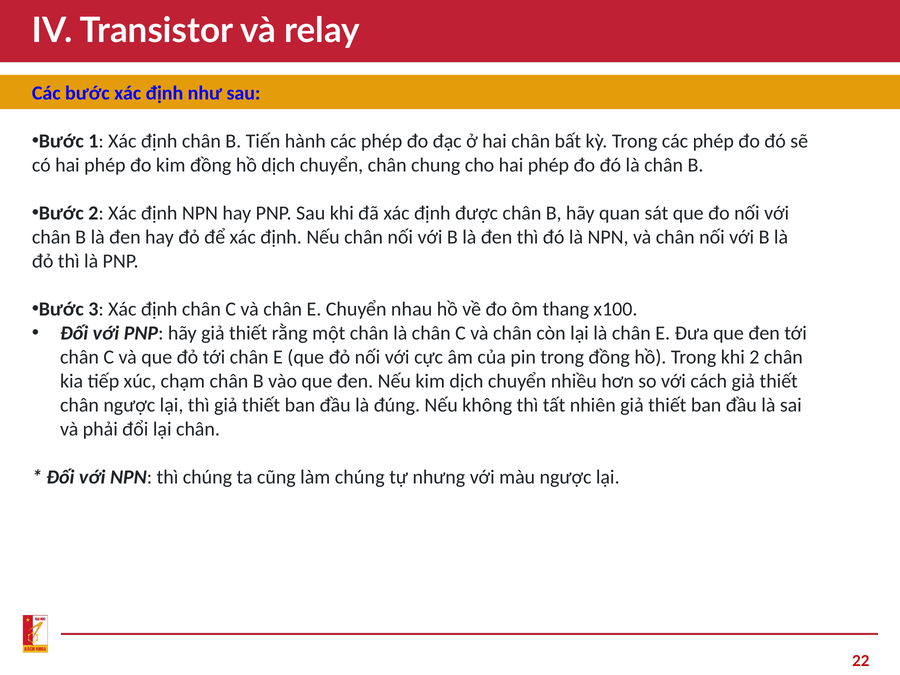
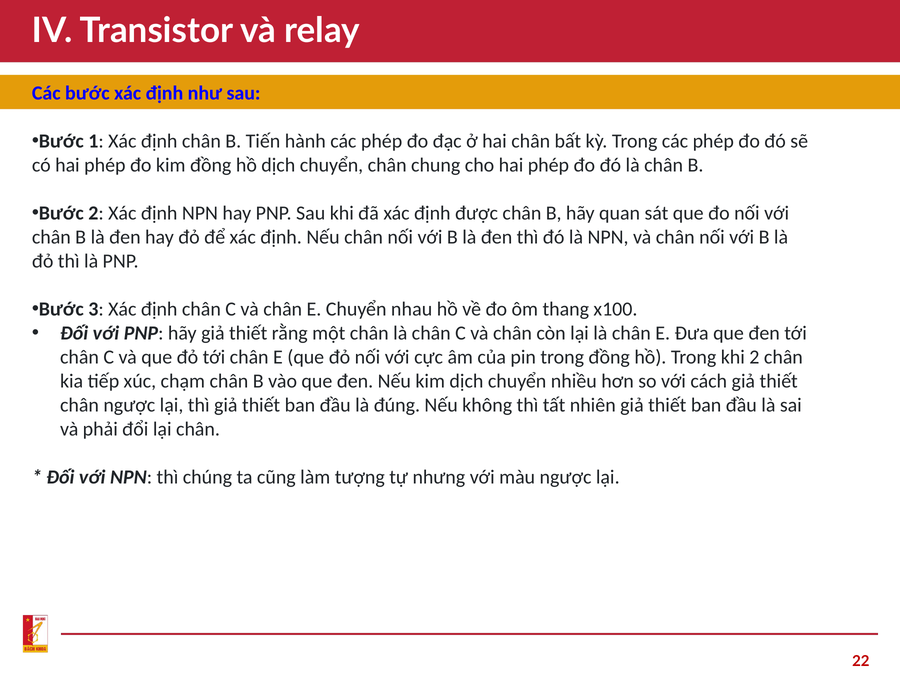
làm chúng: chúng -> tượng
